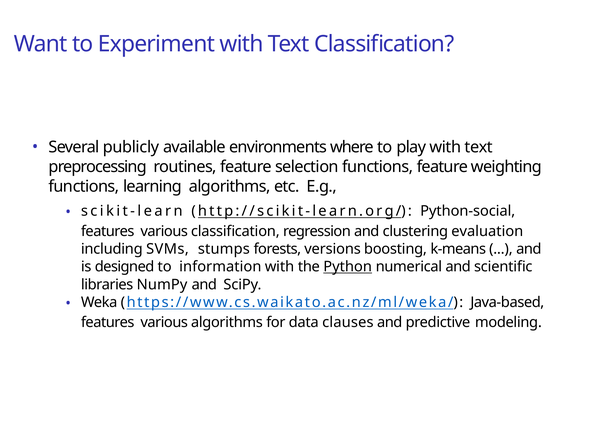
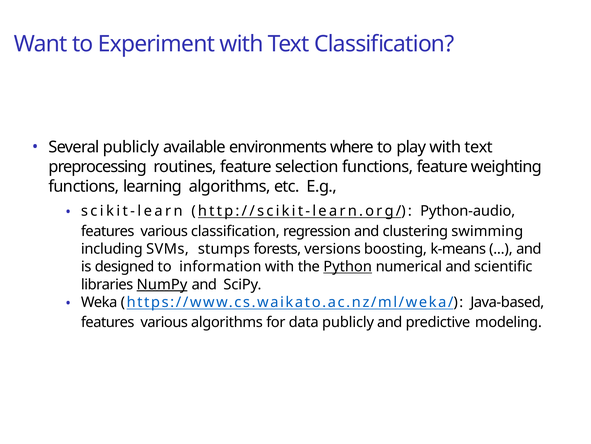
Python-social: Python-social -> Python-audio
evaluation: evaluation -> swimming
NumPy underline: none -> present
data clauses: clauses -> publicly
